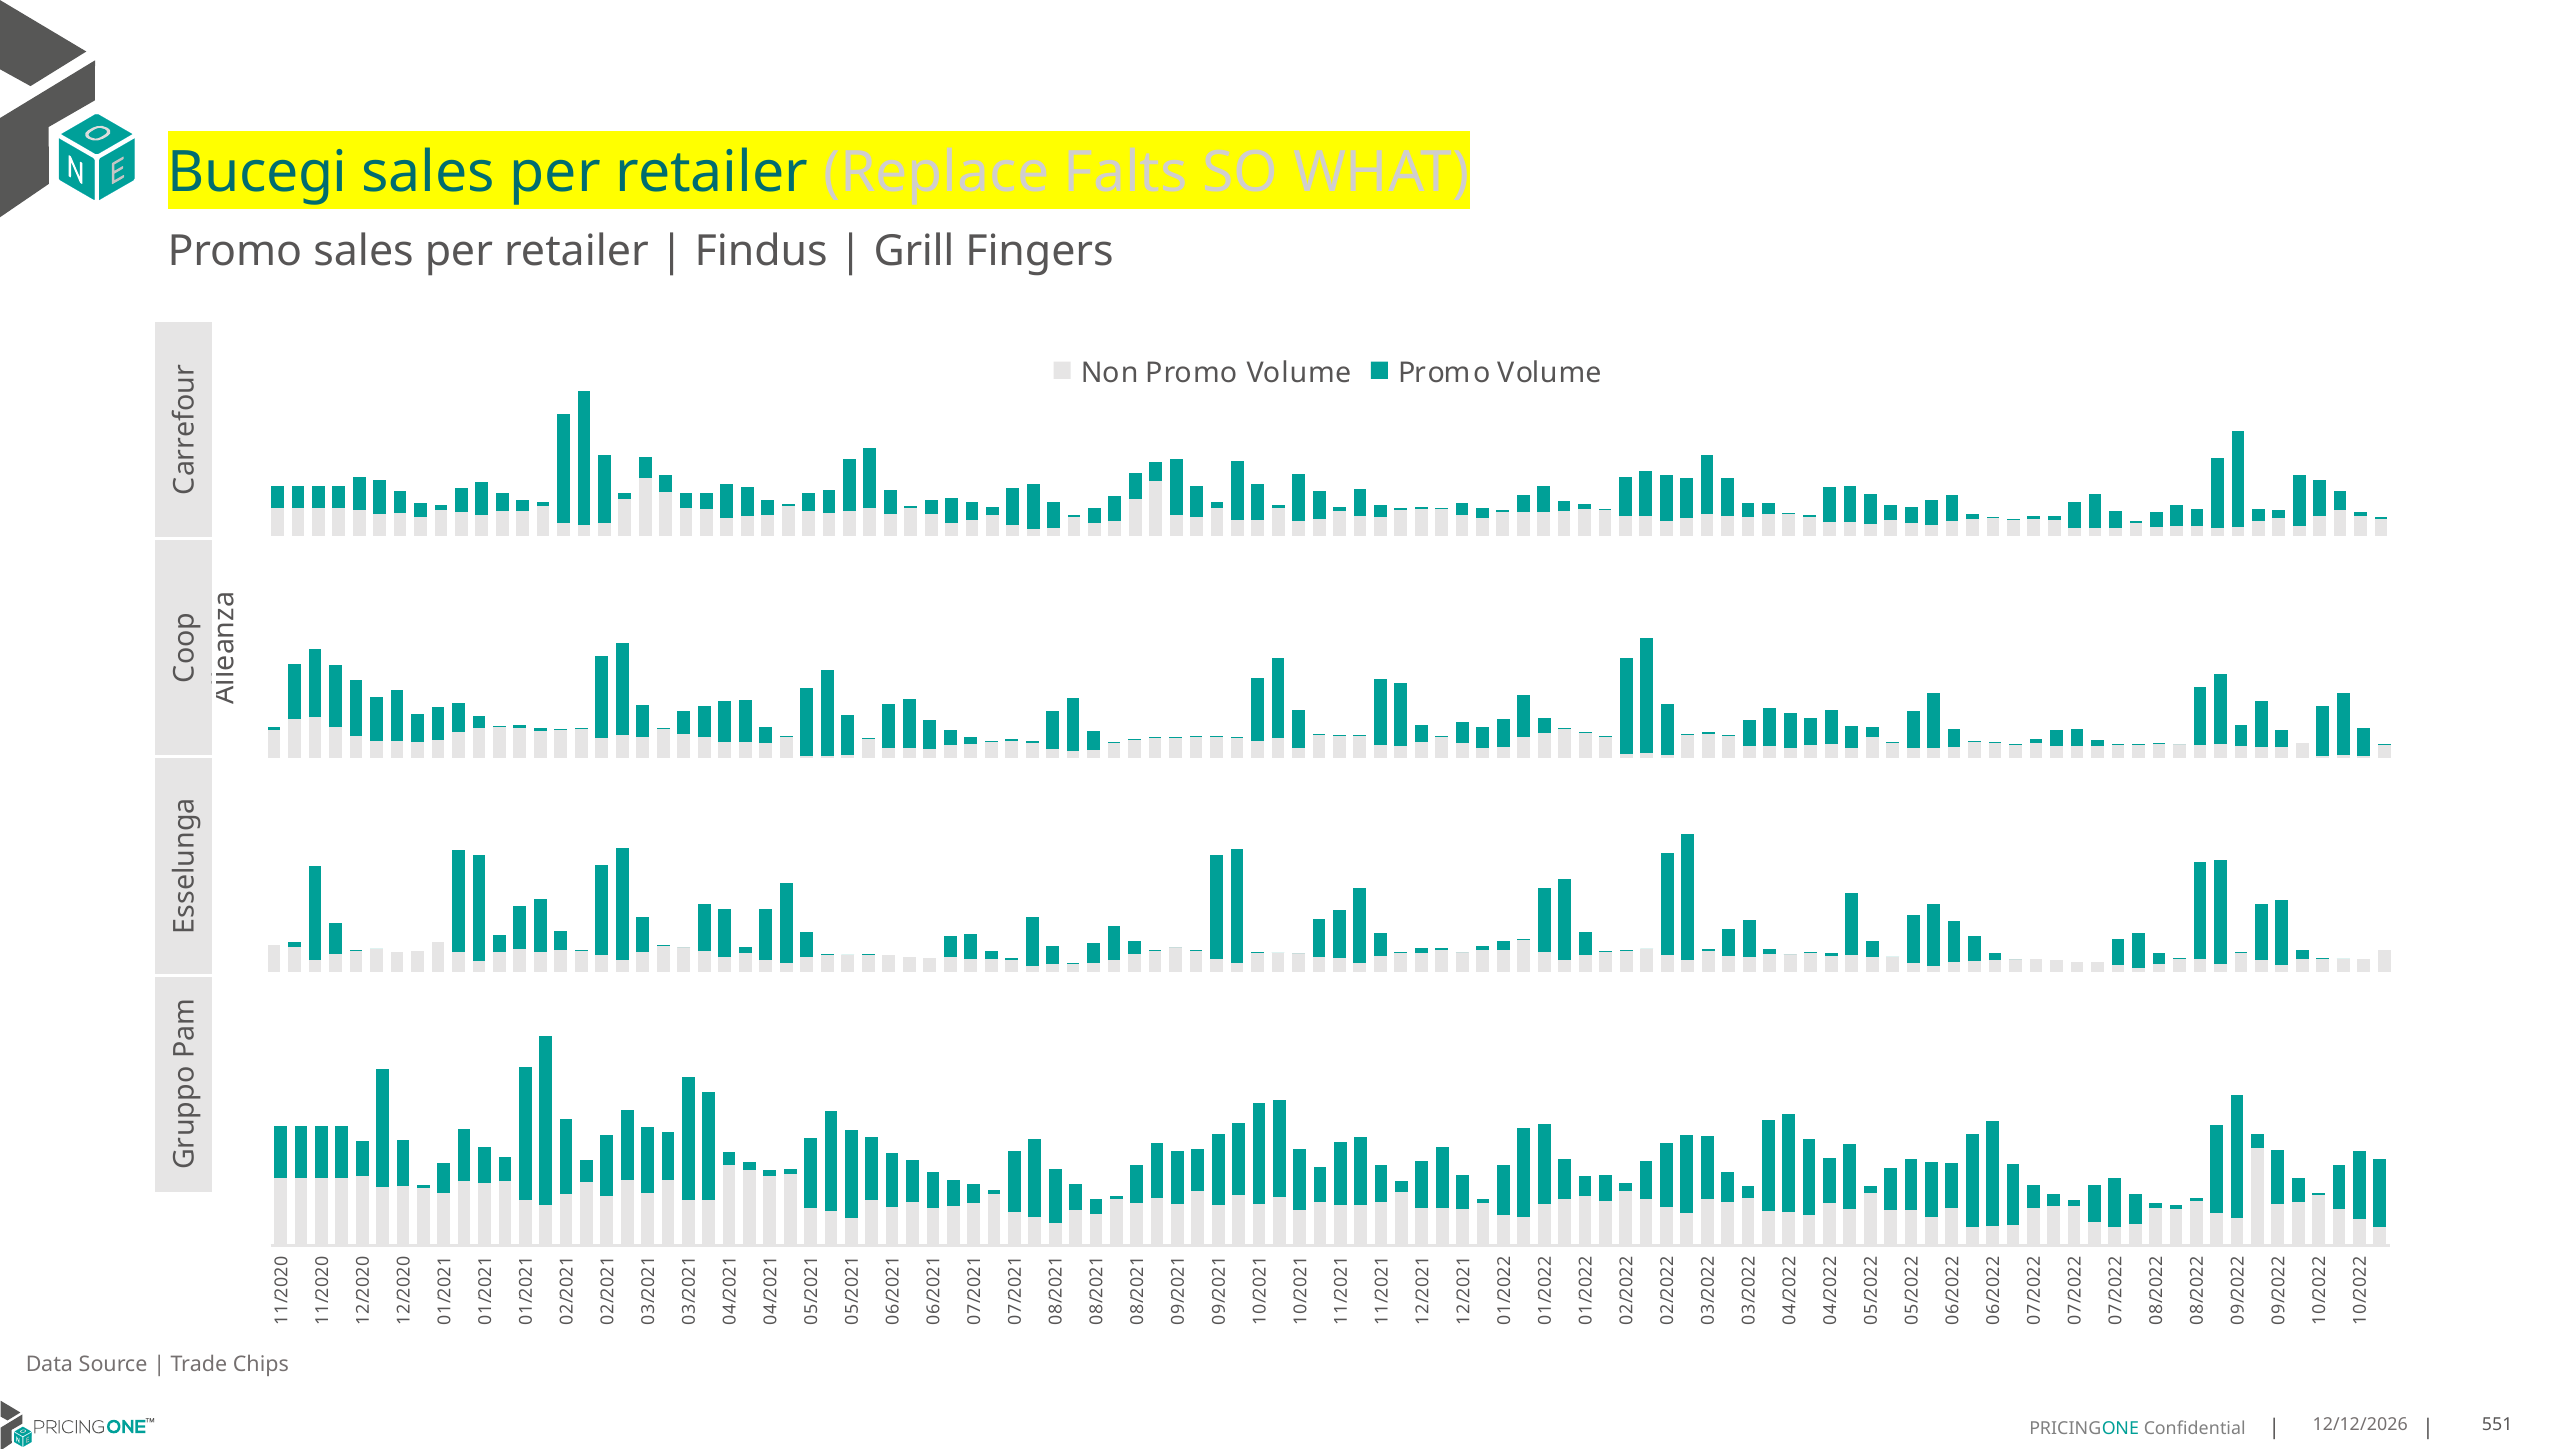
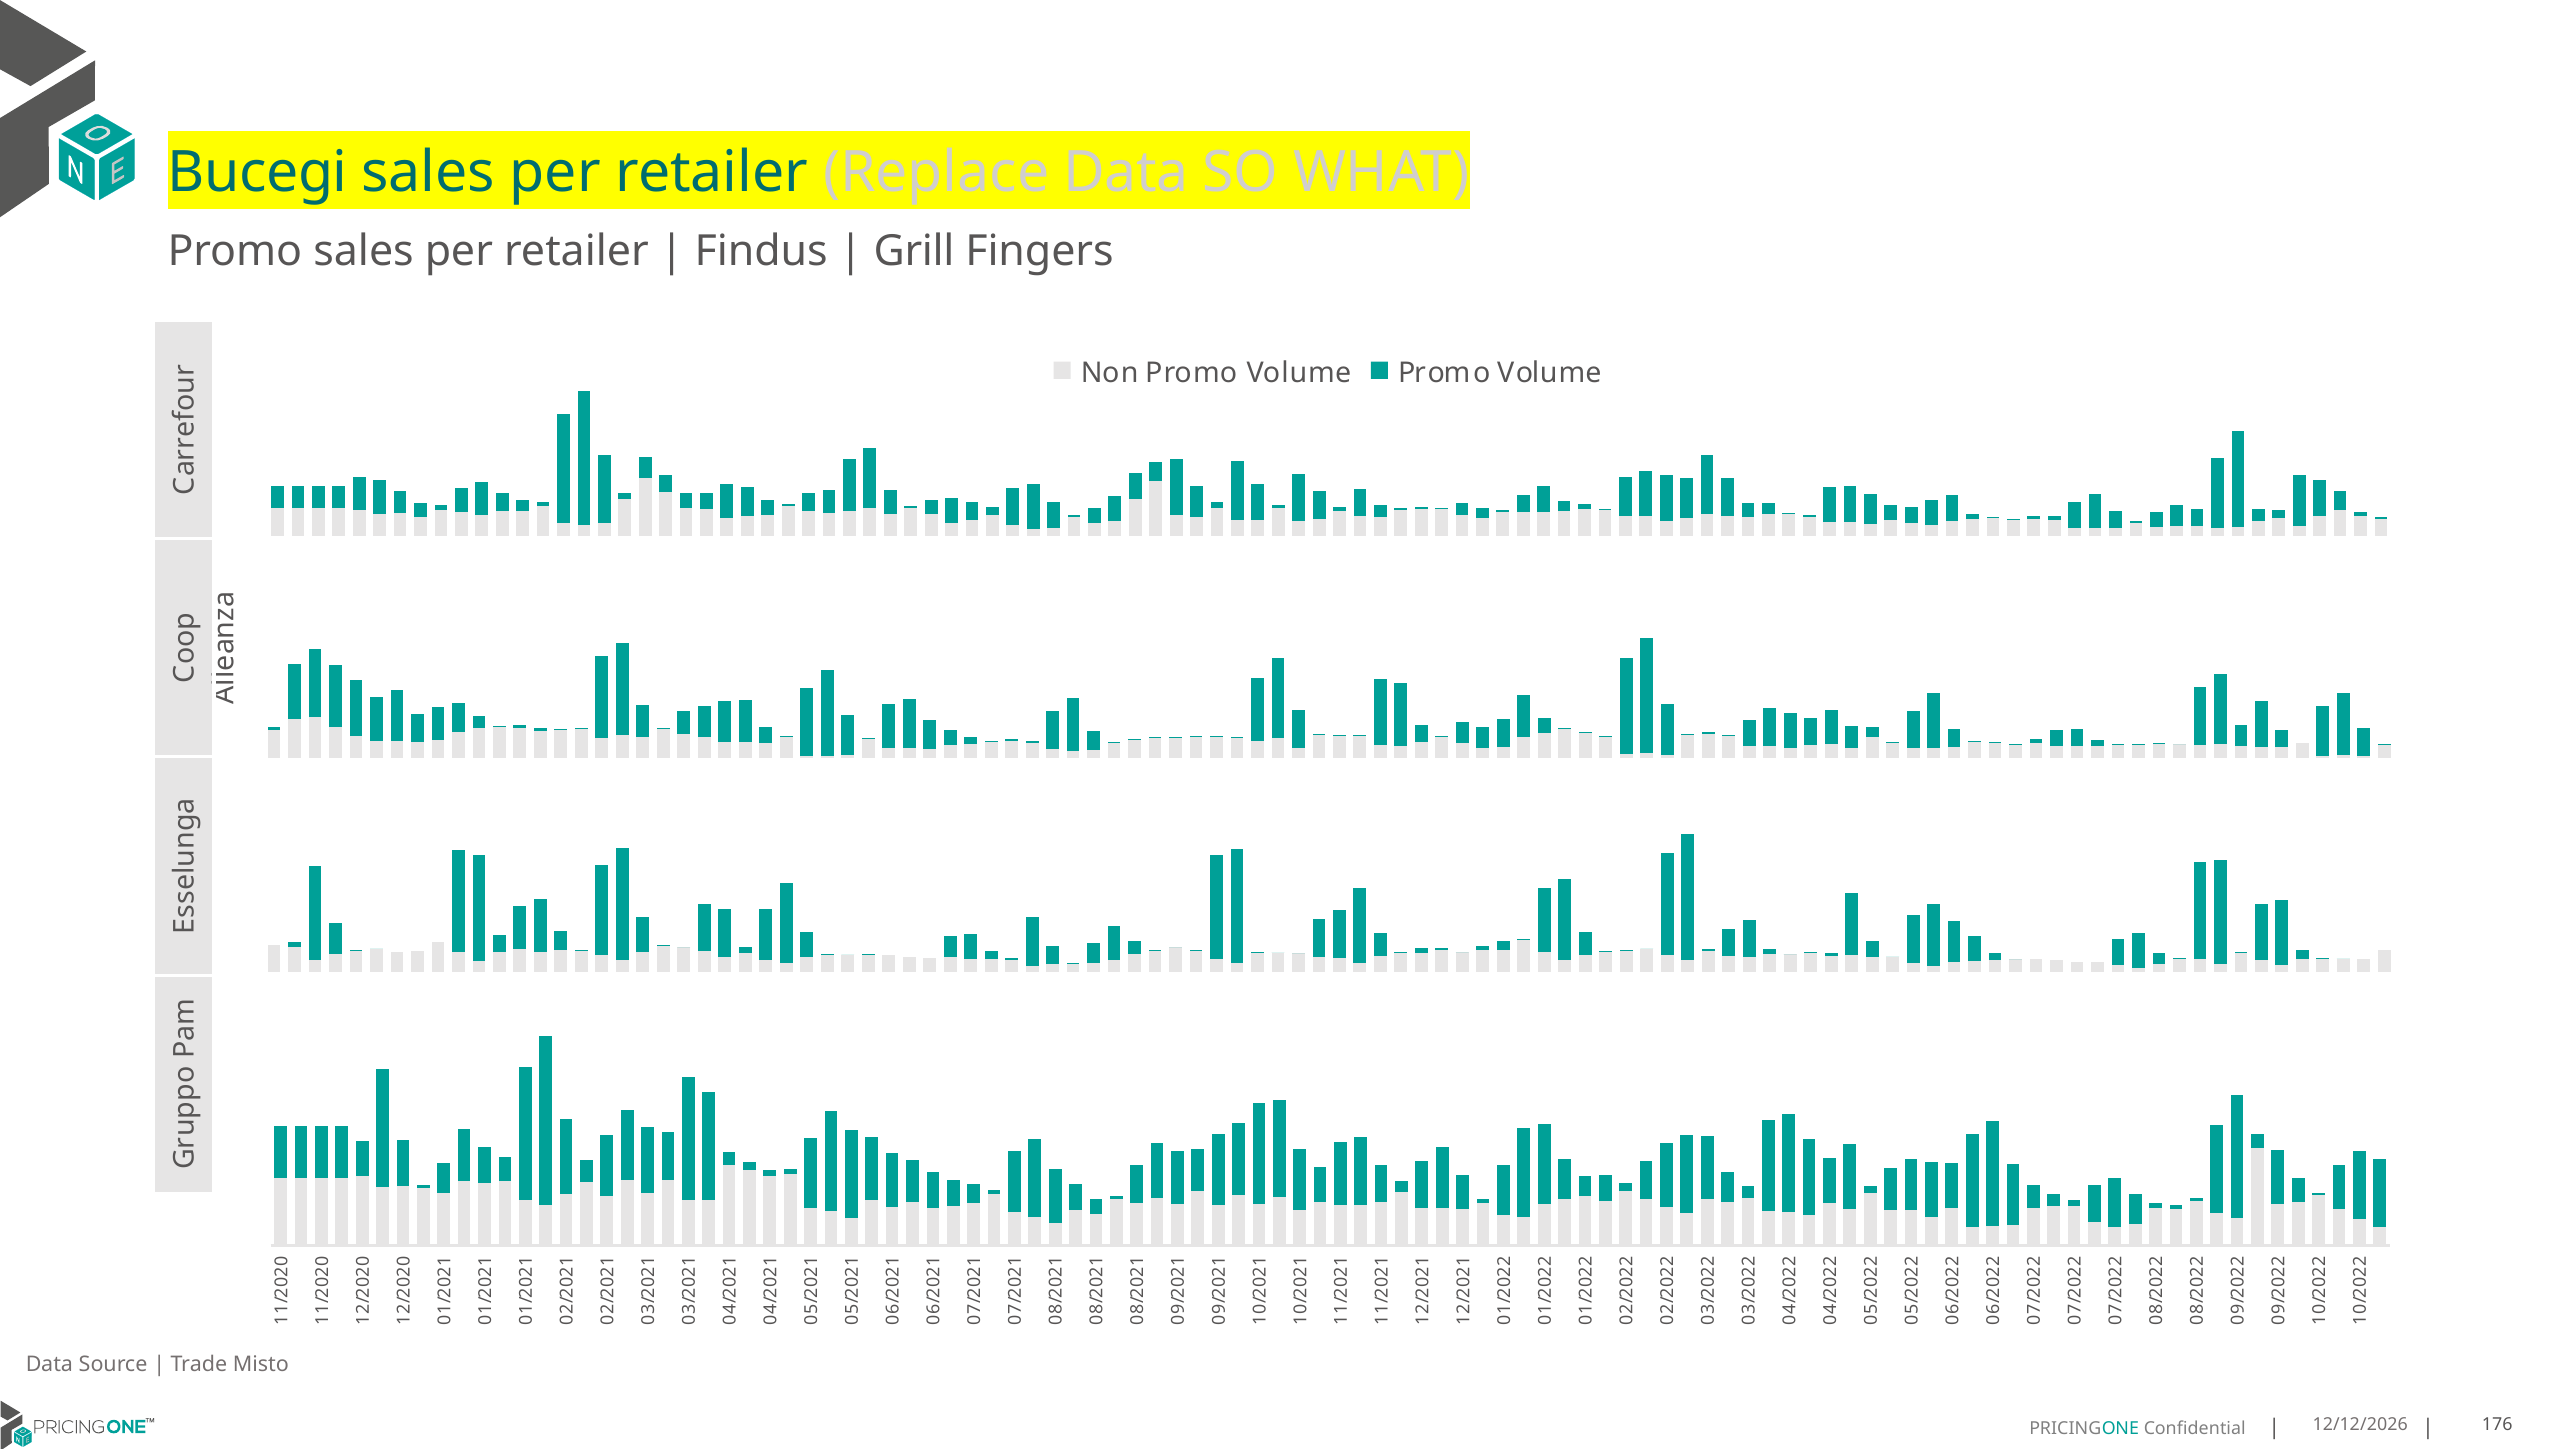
Replace Falts: Falts -> Data
Chips: Chips -> Misto
551: 551 -> 176
